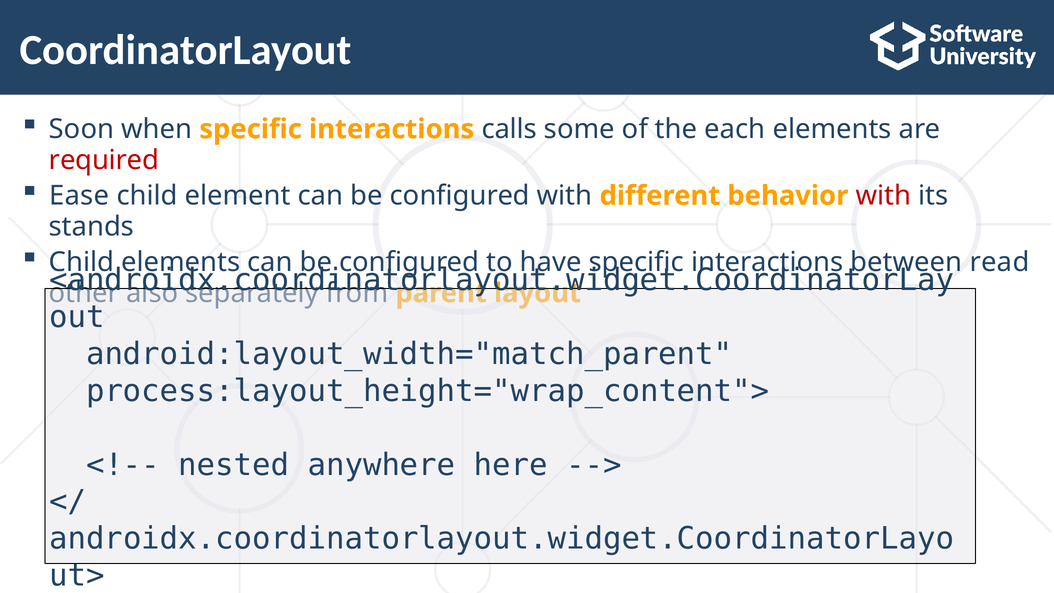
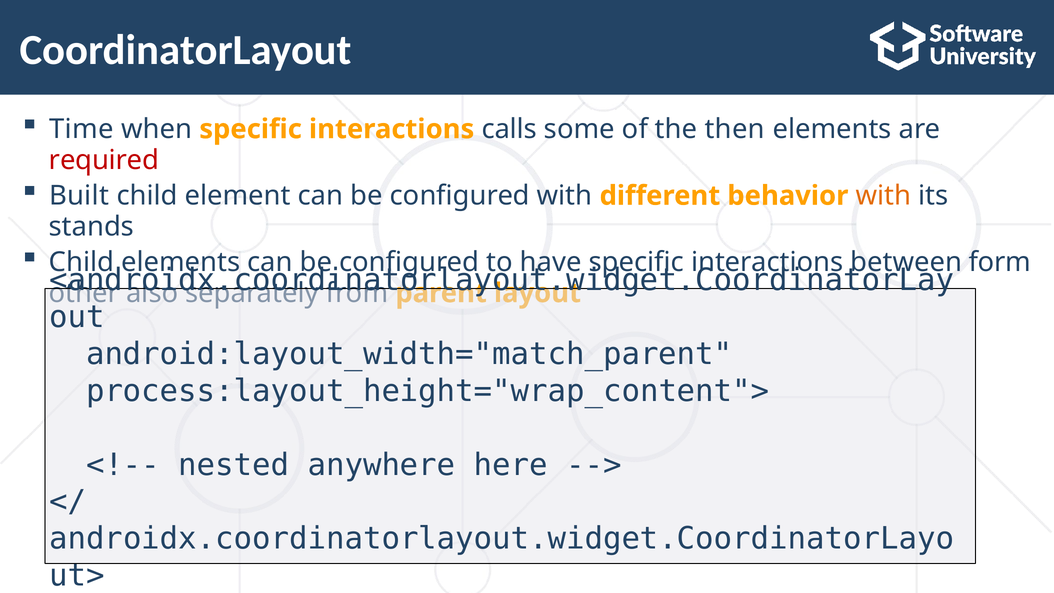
Soon: Soon -> Time
each: each -> then
Ease: Ease -> Built
with at (883, 196) colour: red -> orange
read: read -> form
